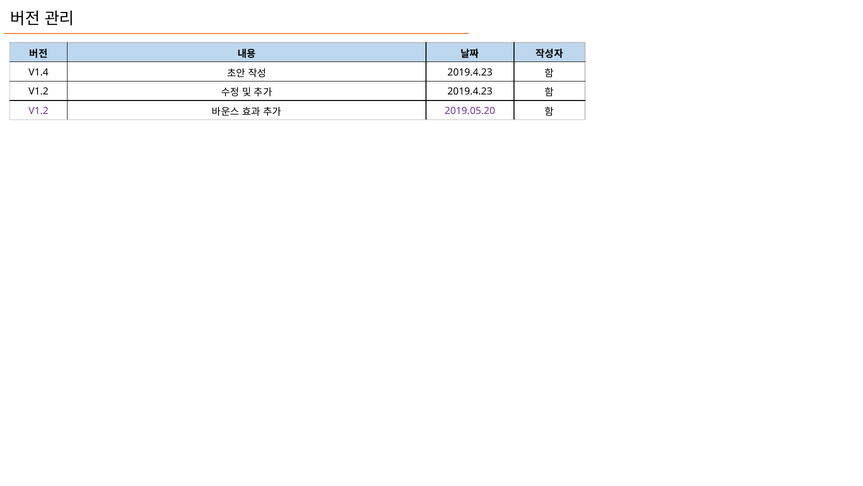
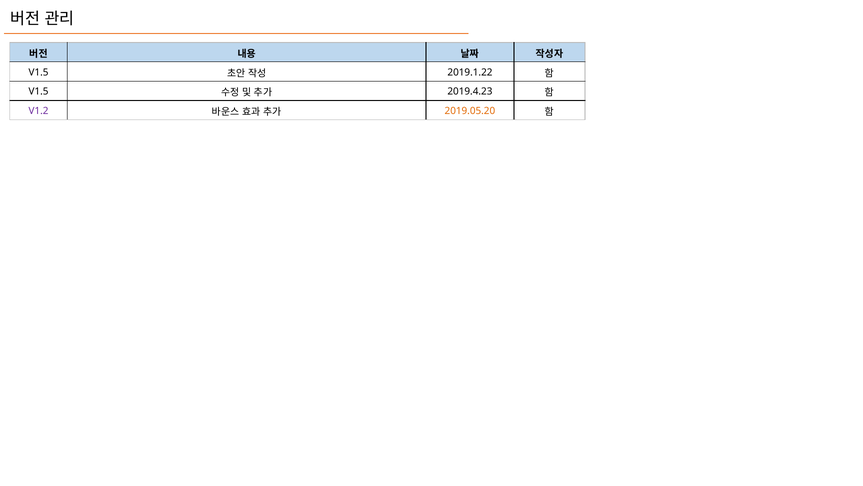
V1.4 at (39, 72): V1.4 -> V1.5
2019.4.23 at (470, 72): 2019.4.23 -> 2019.1.22
V1.2 at (39, 92): V1.2 -> V1.5
2019.05.20 colour: purple -> orange
